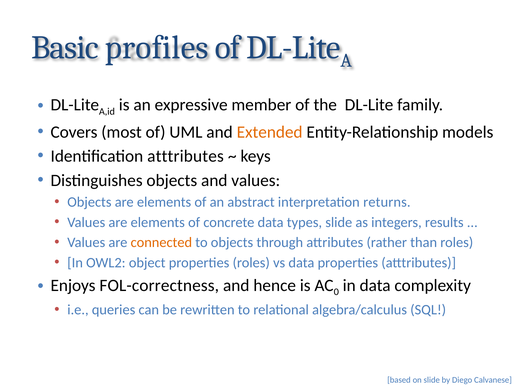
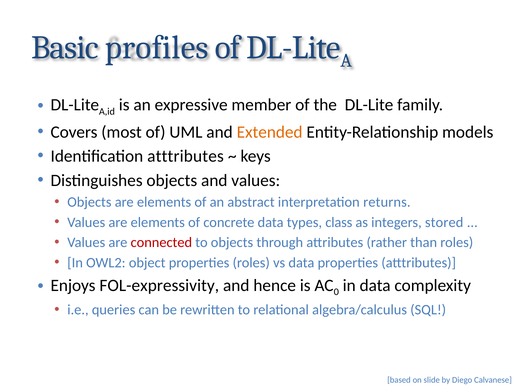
types slide: slide -> class
results: results -> stored
connected colour: orange -> red
FOL-correctness: FOL-correctness -> FOL-expressivity
